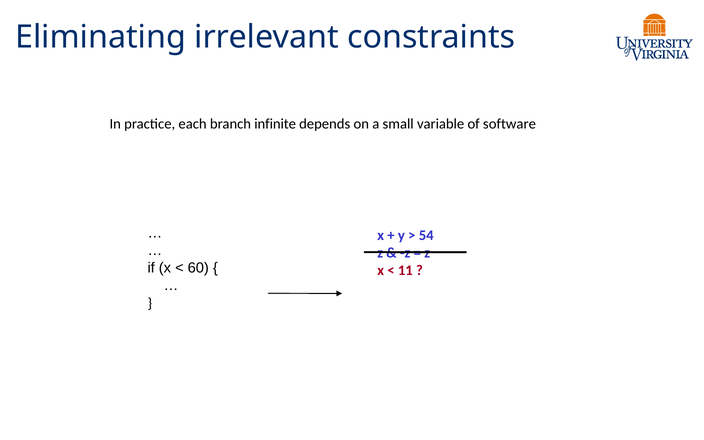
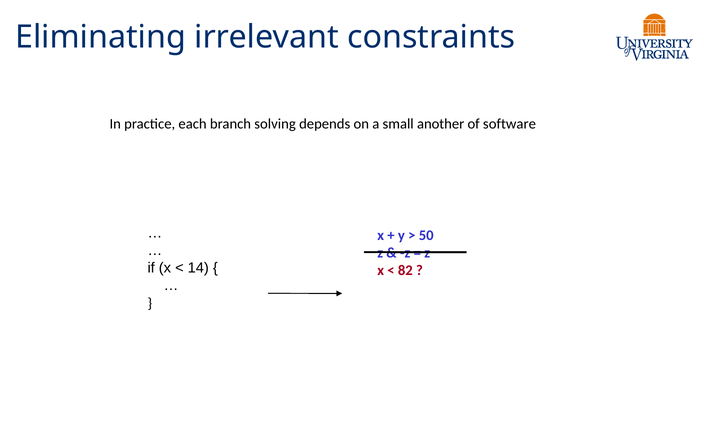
infinite: infinite -> solving
variable: variable -> another
54: 54 -> 50
60: 60 -> 14
11: 11 -> 82
